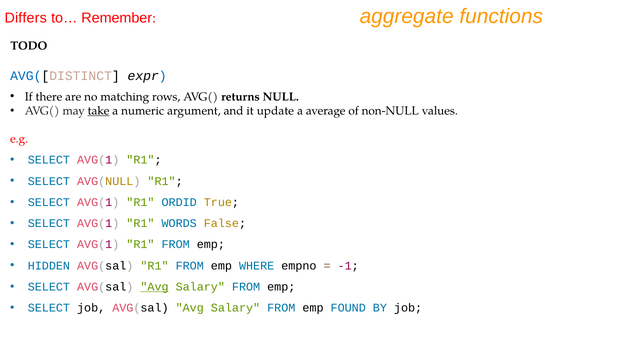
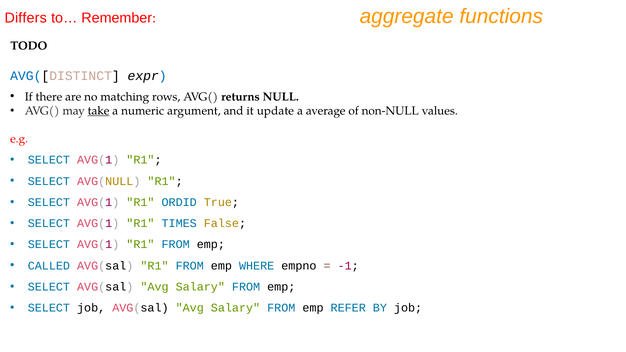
WORDS: WORDS -> TIMES
HIDDEN: HIDDEN -> CALLED
Avg at (155, 287) underline: present -> none
FOUND: FOUND -> REFER
